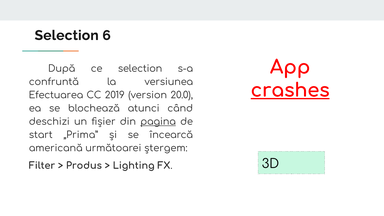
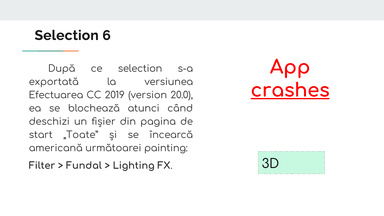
confruntă: confruntă -> exportată
pagina underline: present -> none
„Prima: „Prima -> „Toate
ștergem: ștergem -> painting
Produs: Produs -> Fundal
